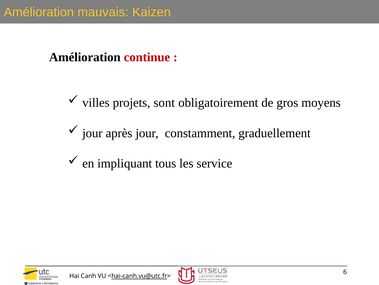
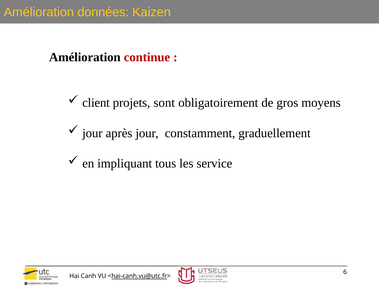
mauvais: mauvais -> données
villes: villes -> client
